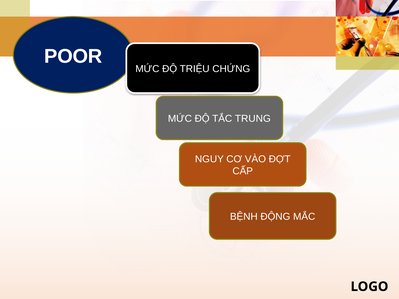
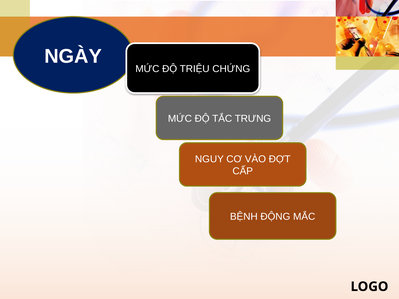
POOR: POOR -> NGÀY
TRUNG: TRUNG -> TRƯNG
